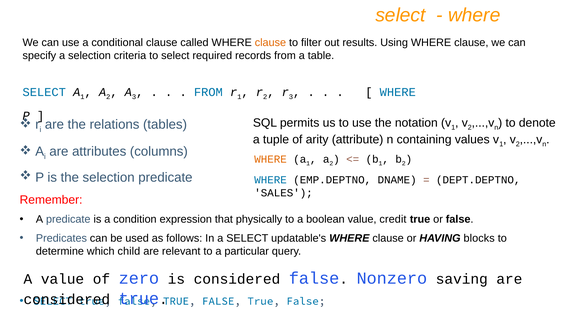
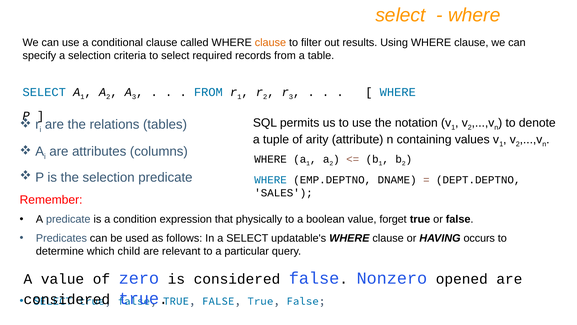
WHERE at (271, 159) colour: orange -> black
credit: credit -> forget
blocks: blocks -> occurs
saving: saving -> opened
